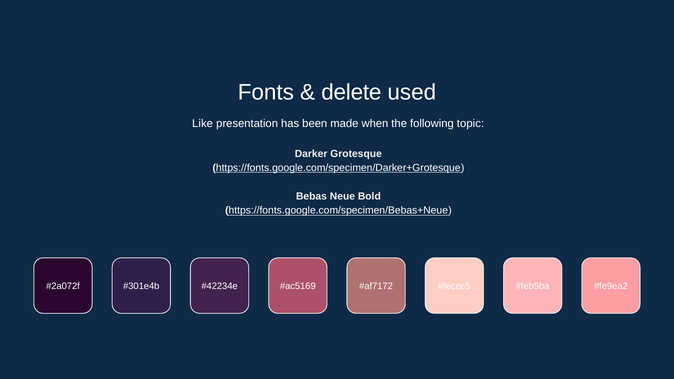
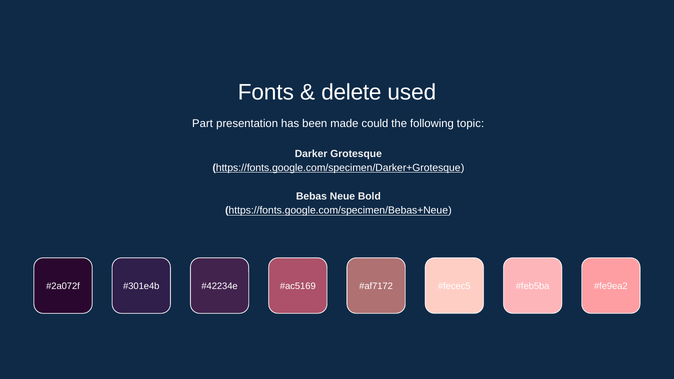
Like: Like -> Part
when: when -> could
